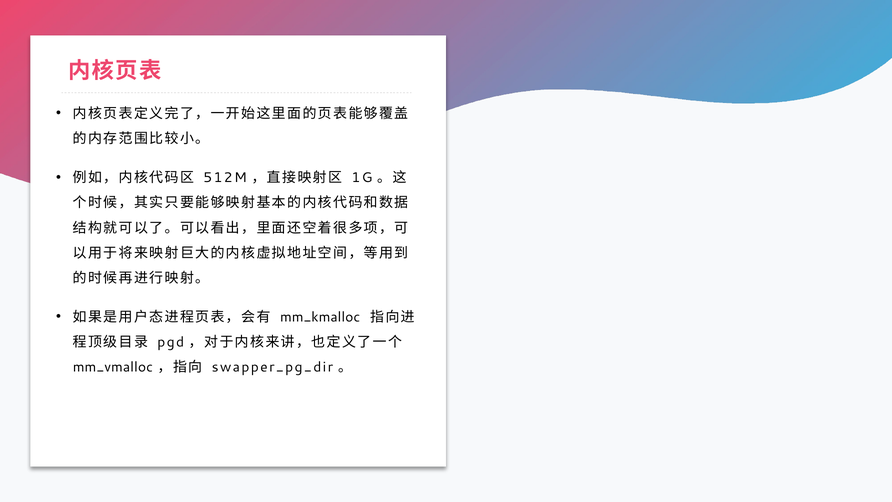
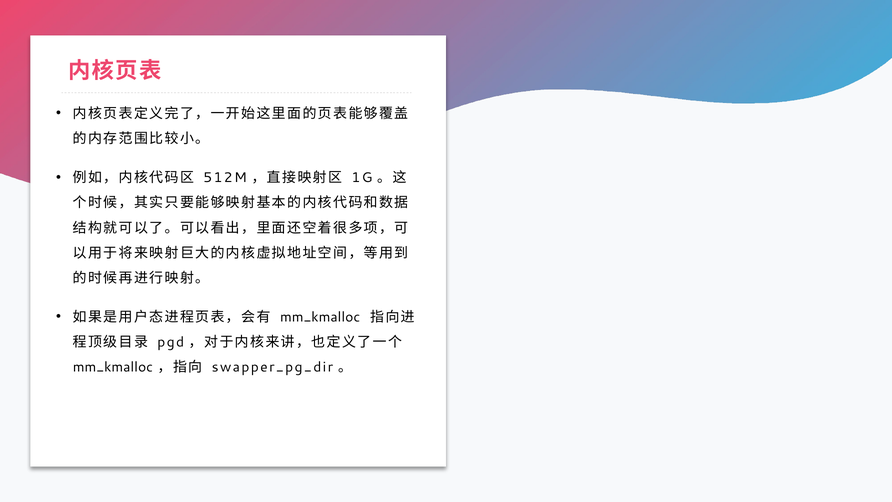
mm_vmalloc at (113, 367): mm_vmalloc -> mm_kmalloc
